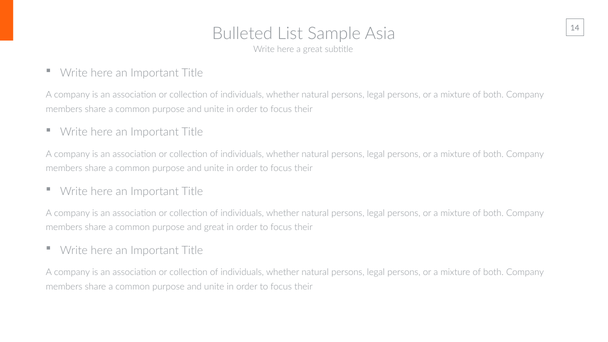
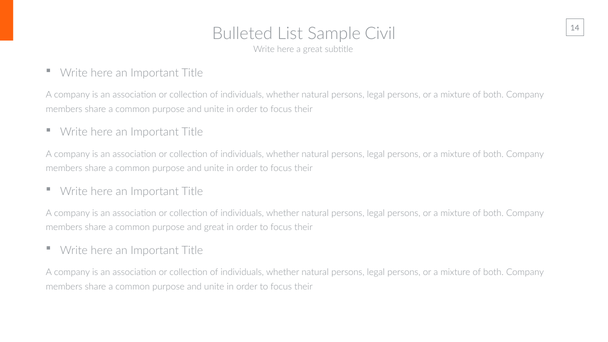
Asia: Asia -> Civil
